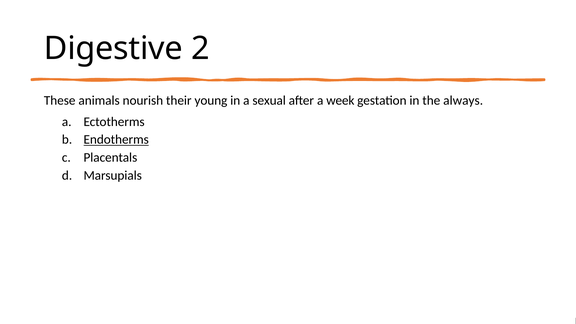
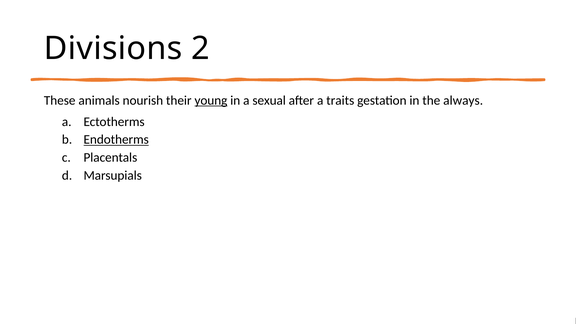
Digestive: Digestive -> Divisions
young underline: none -> present
week: week -> traits
